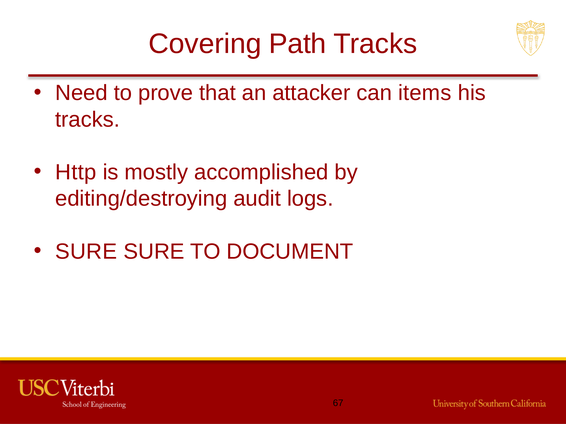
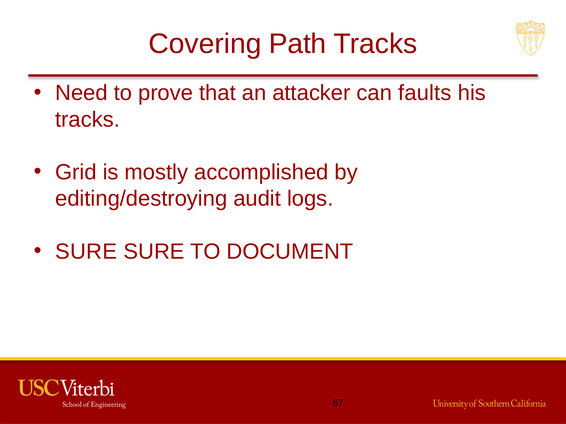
items: items -> faults
Http: Http -> Grid
